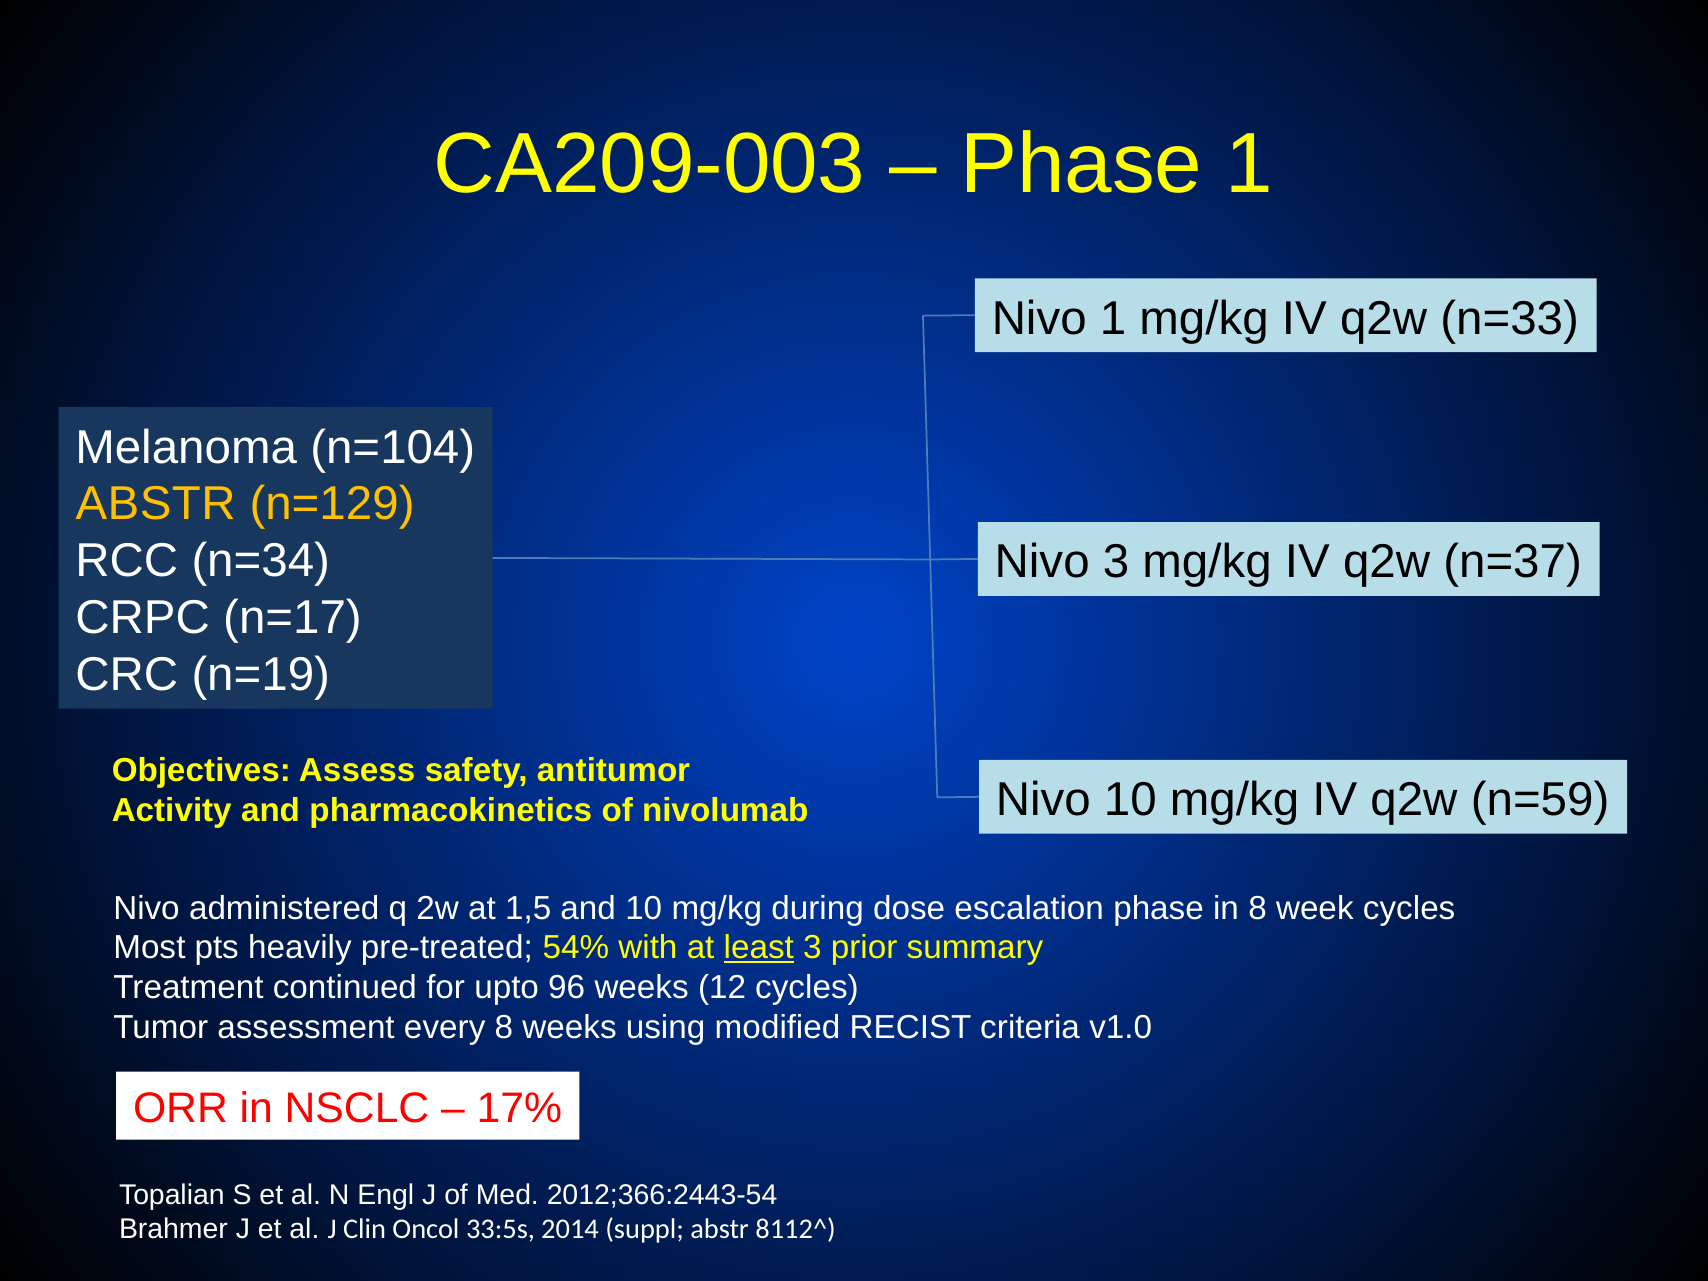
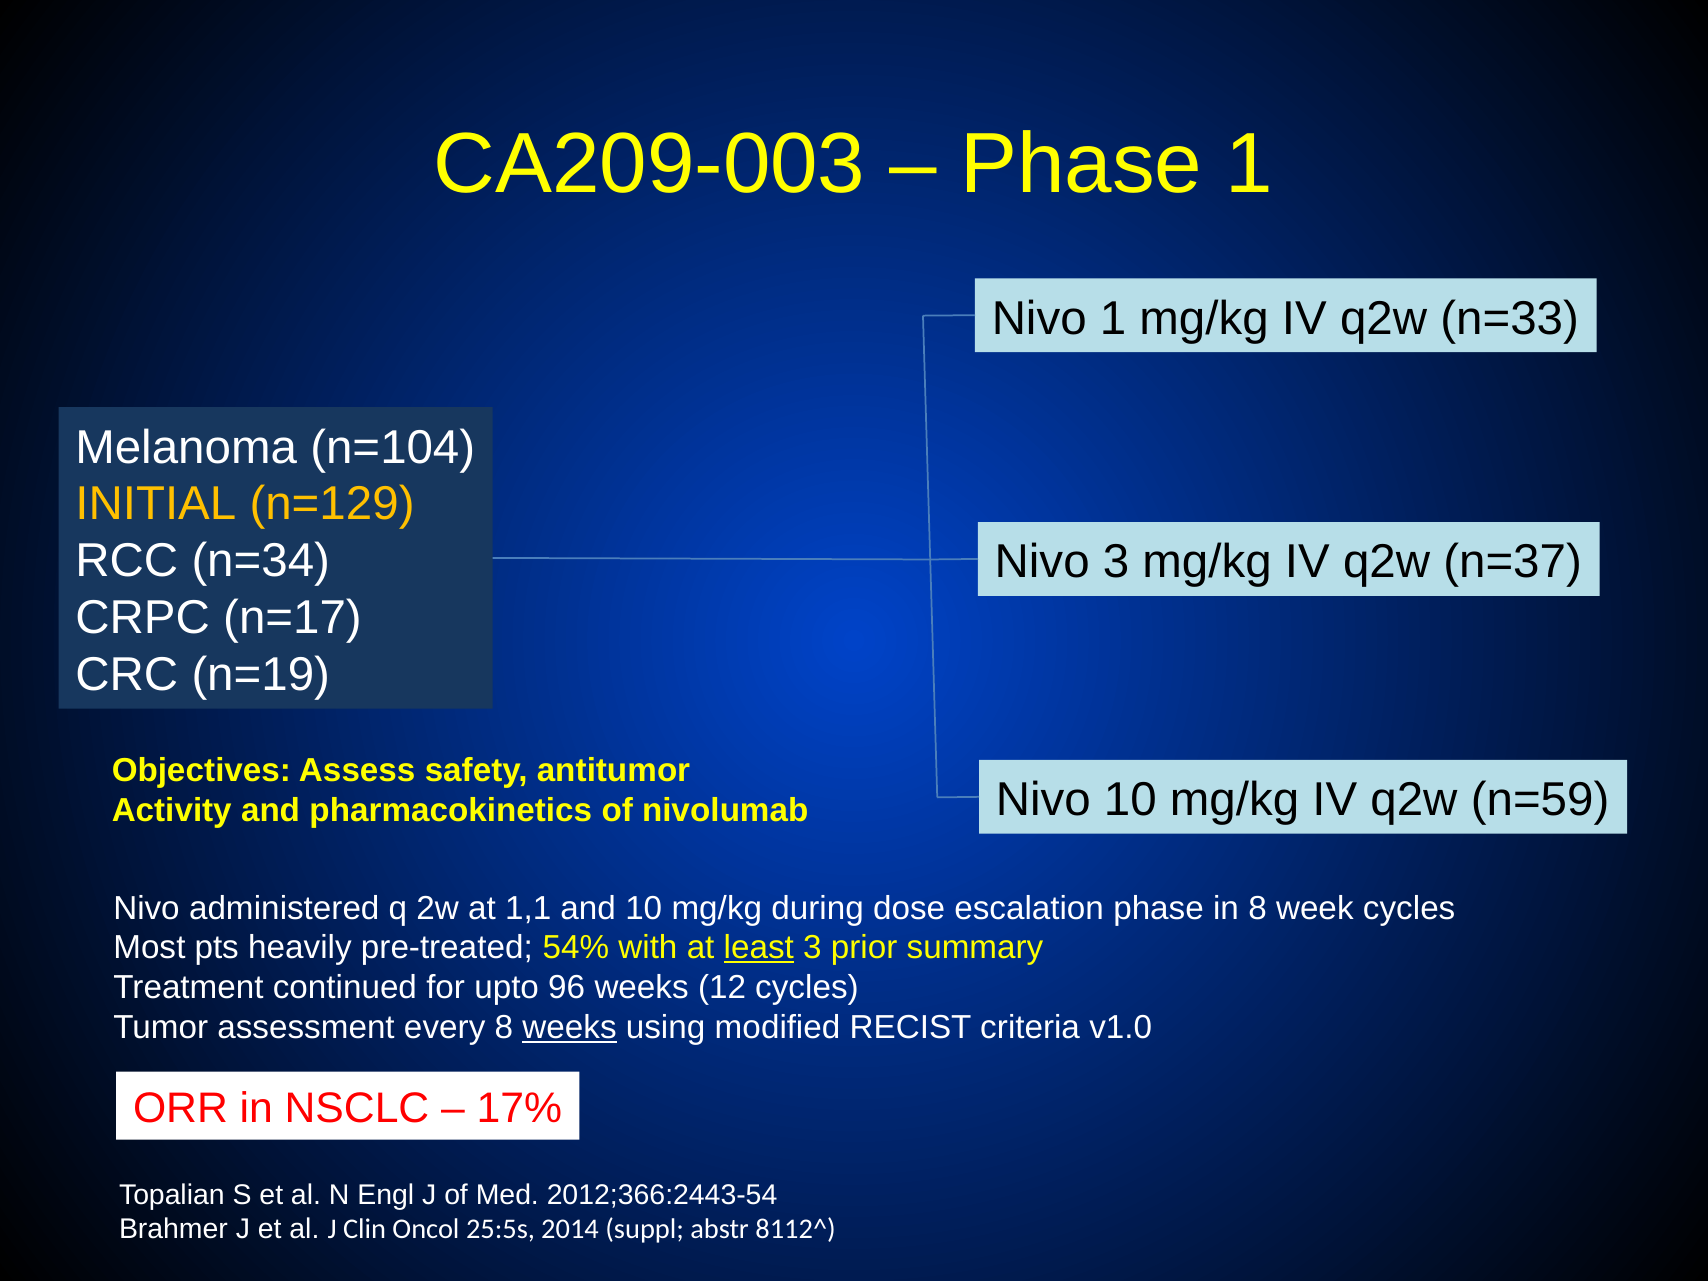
ABSTR at (156, 504): ABSTR -> INITIAL
1,5: 1,5 -> 1,1
weeks at (570, 1028) underline: none -> present
33:5s: 33:5s -> 25:5s
